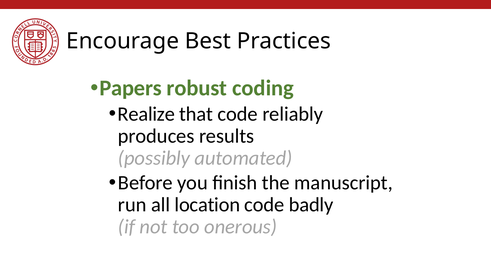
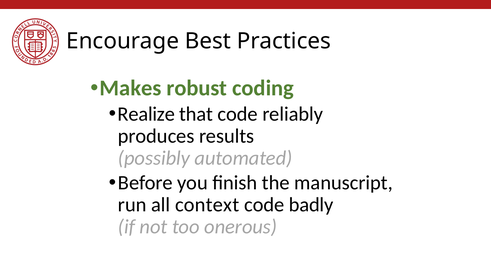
Papers: Papers -> Makes
location: location -> context
